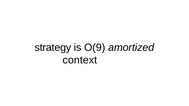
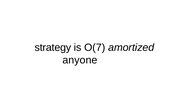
O(9: O(9 -> O(7
context: context -> anyone
